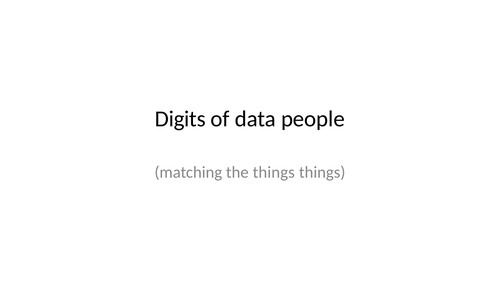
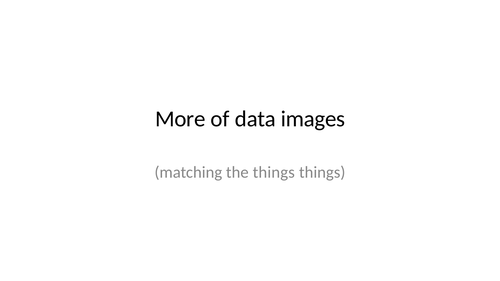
Digits: Digits -> More
people: people -> images
